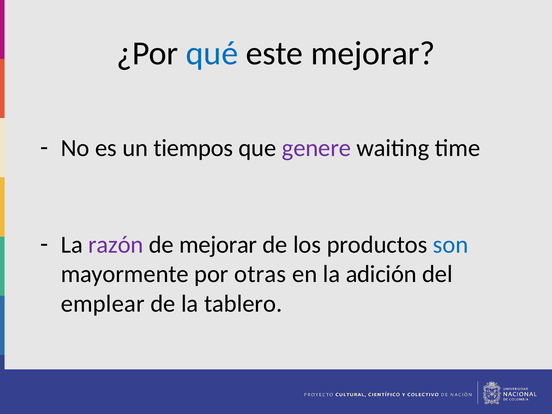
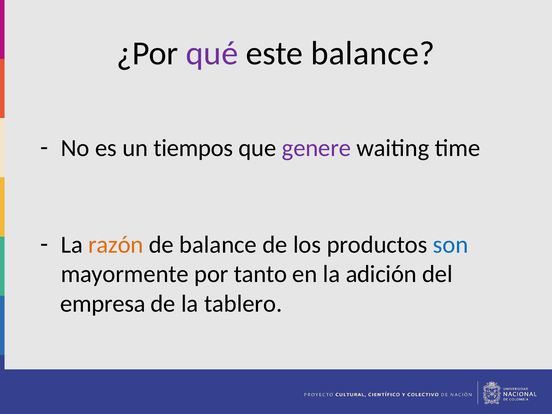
qué colour: blue -> purple
este mejorar: mejorar -> balance
razón colour: purple -> orange
de mejorar: mejorar -> balance
otras: otras -> tanto
emplear: emplear -> empresa
